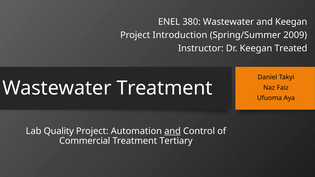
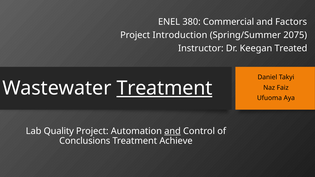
380 Wastewater: Wastewater -> Commercial
and Keegan: Keegan -> Factors
2009: 2009 -> 2075
Treatment at (164, 88) underline: none -> present
Commercial: Commercial -> Conclusions
Tertiary: Tertiary -> Achieve
